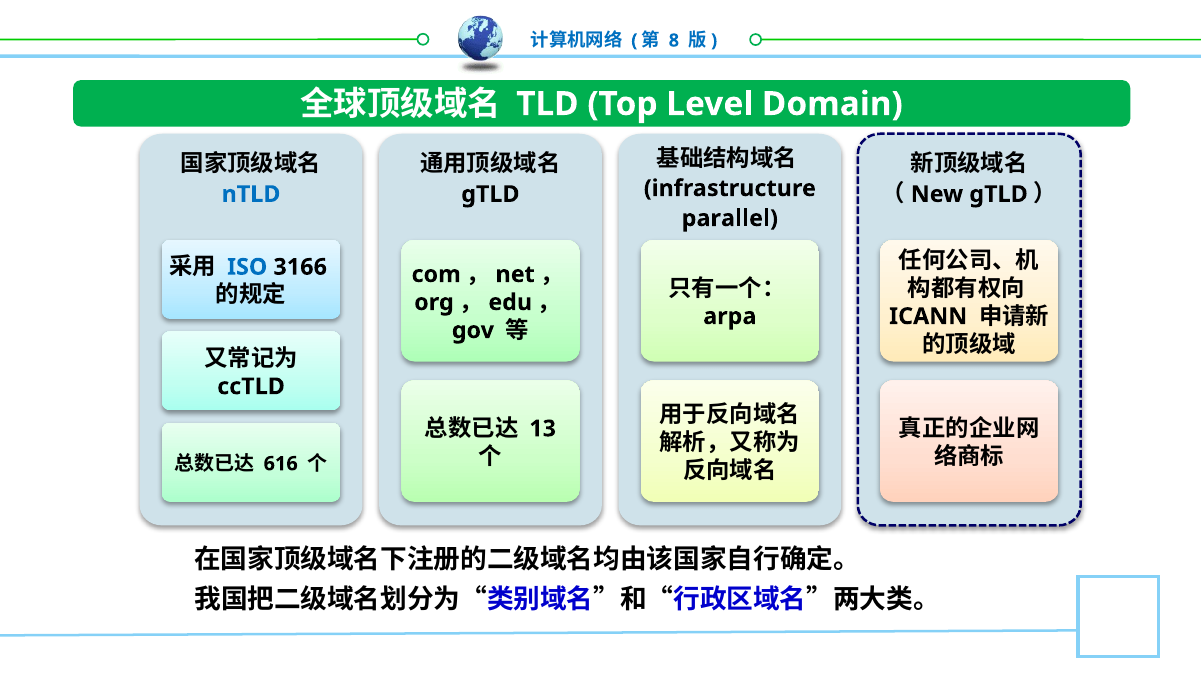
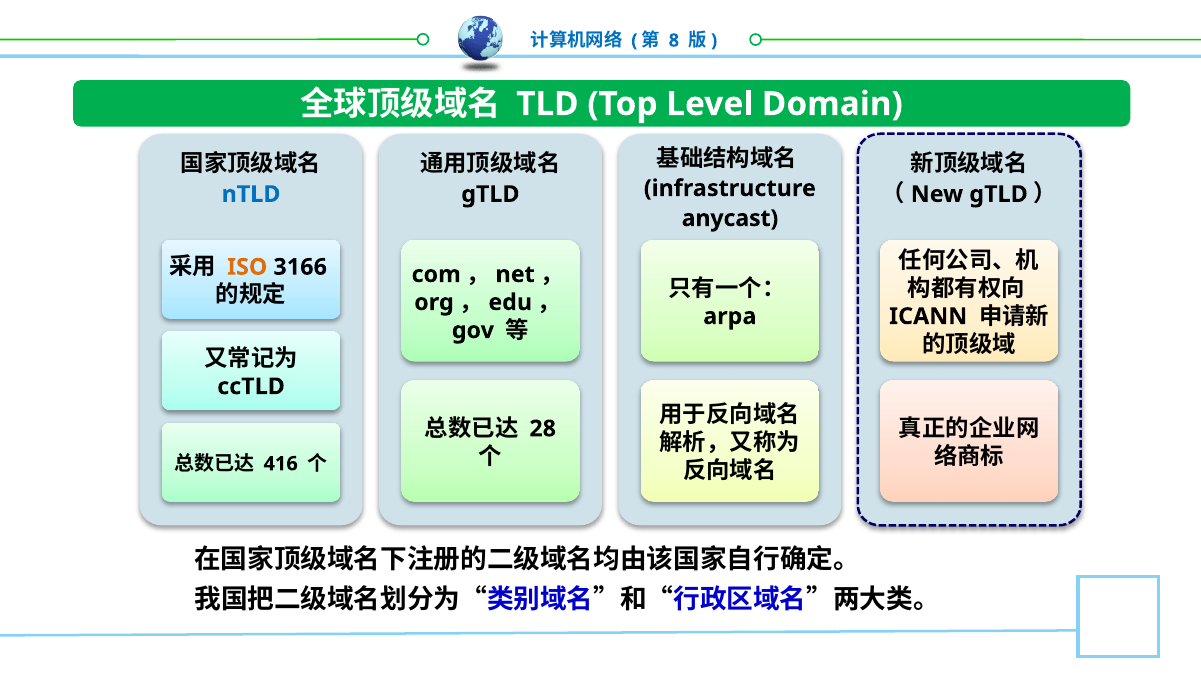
parallel: parallel -> anycast
ISO colour: blue -> orange
13: 13 -> 28
616: 616 -> 416
